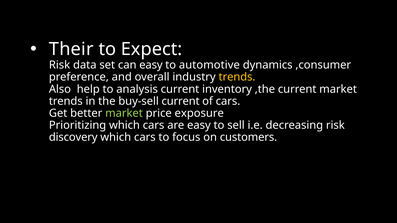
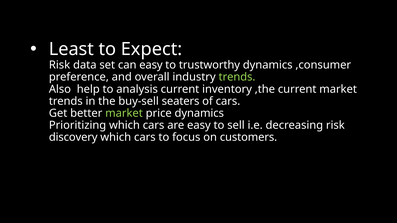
Their: Their -> Least
automotive: automotive -> trustworthy
trends at (237, 77) colour: yellow -> light green
buy-sell current: current -> seaters
price exposure: exposure -> dynamics
